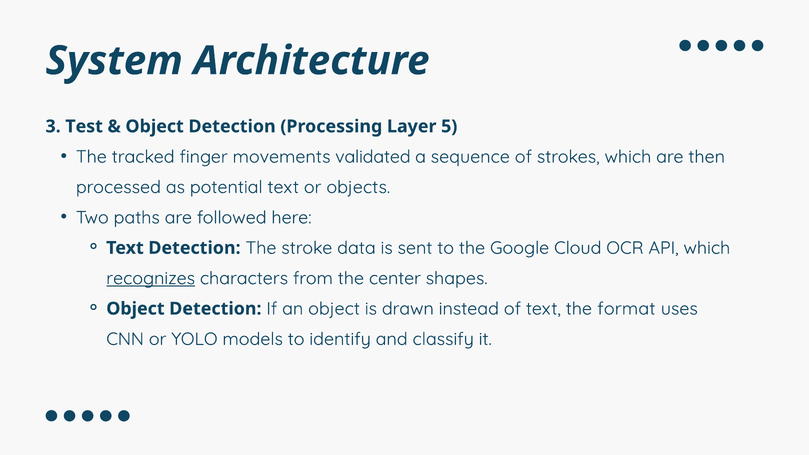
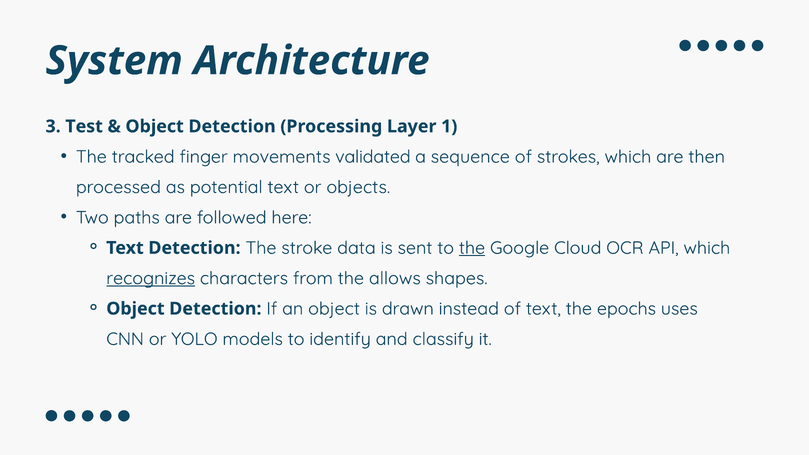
5: 5 -> 1
the at (472, 248) underline: none -> present
center: center -> allows
format: format -> epochs
